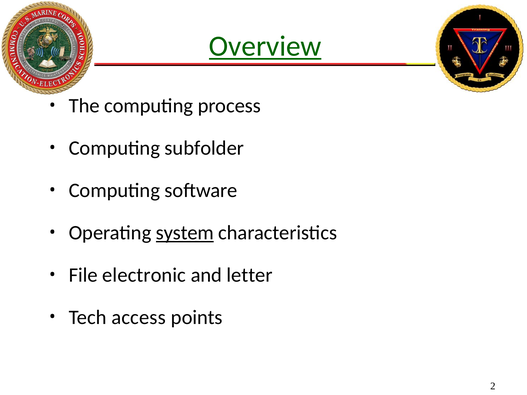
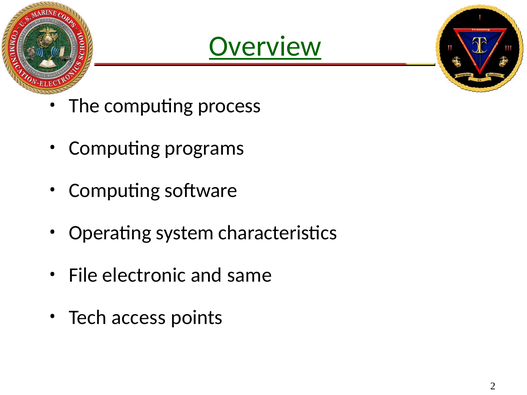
subfolder: subfolder -> programs
system underline: present -> none
letter: letter -> same
